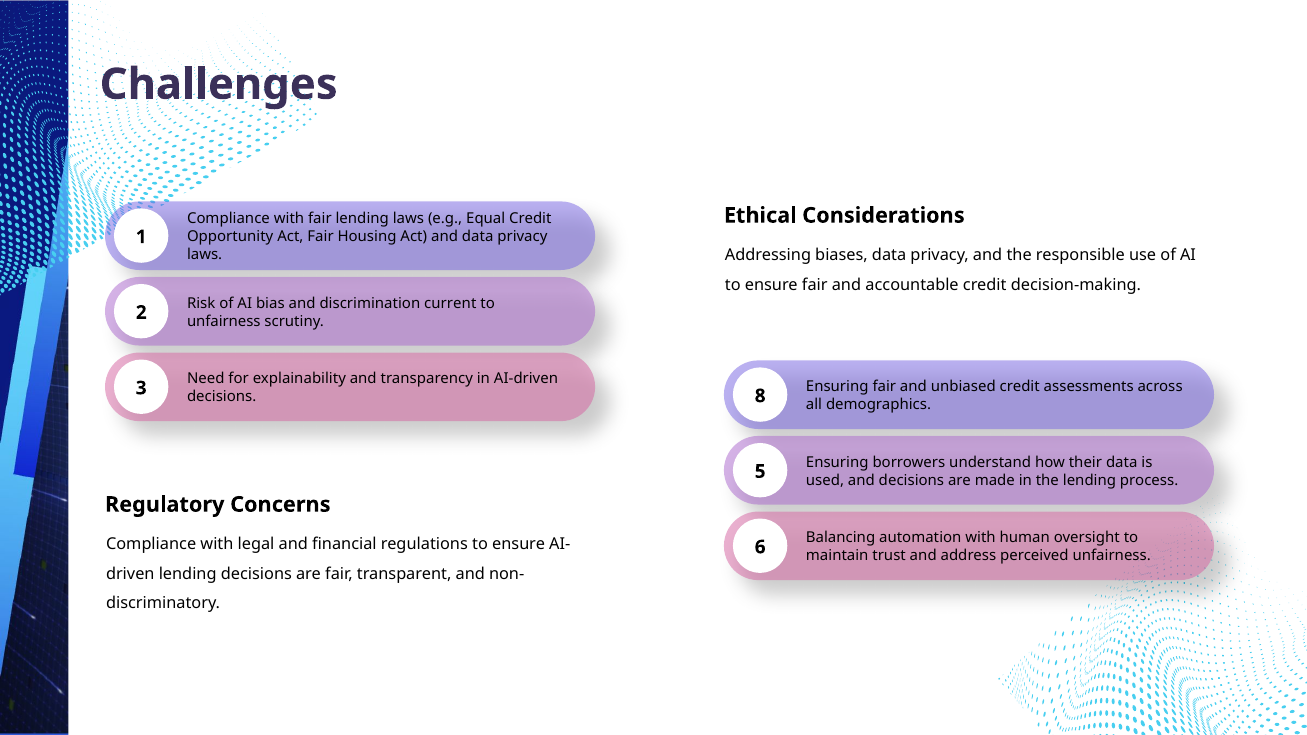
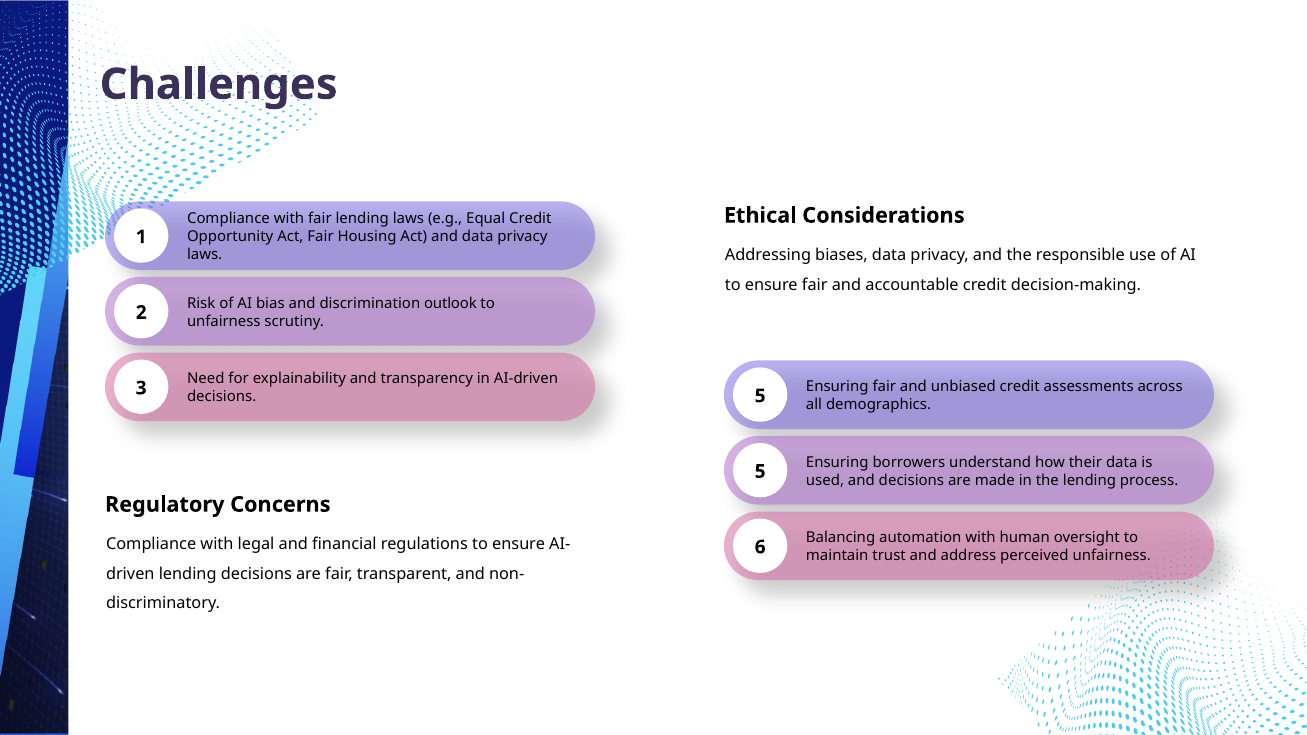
current: current -> outlook
decisions 8: 8 -> 5
